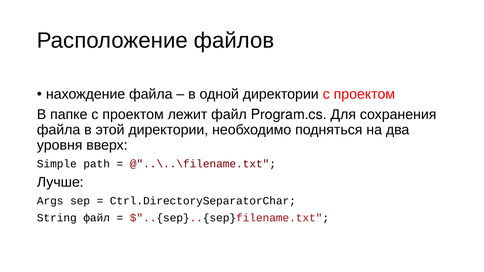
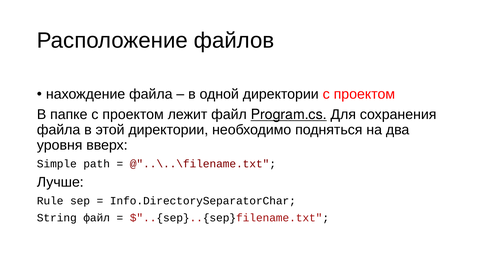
Program.cs underline: none -> present
Args: Args -> Rule
Ctrl.DirectorySeparatorChar: Ctrl.DirectorySeparatorChar -> Info.DirectorySeparatorChar
